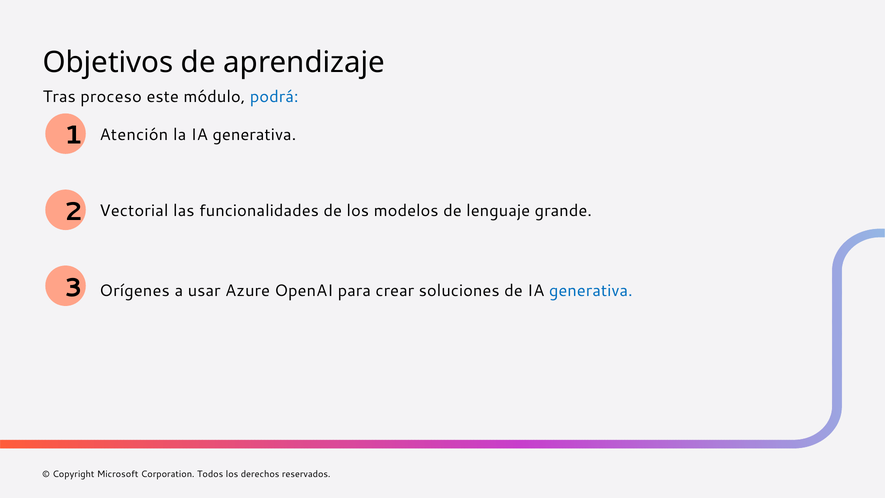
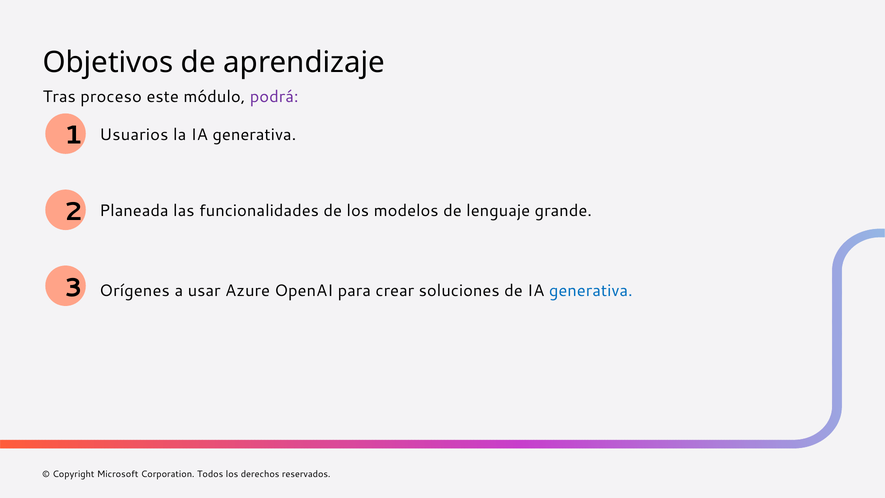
podrá colour: blue -> purple
Atención: Atención -> Usuarios
Vectorial: Vectorial -> Planeada
